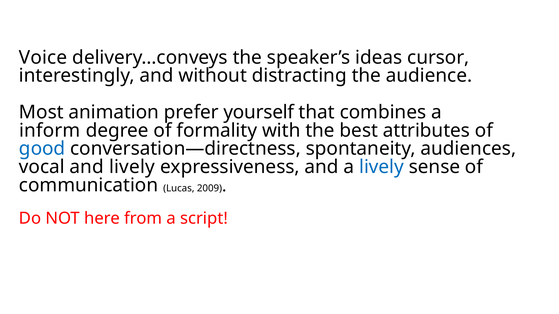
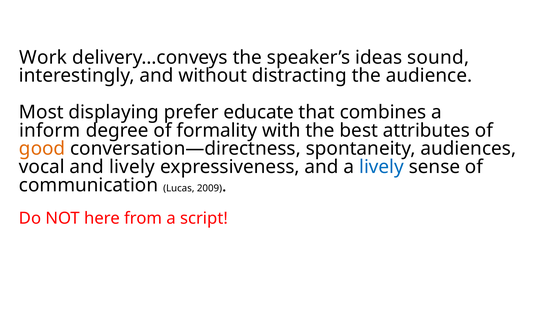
Voice: Voice -> Work
cursor: cursor -> sound
animation: animation -> displaying
yourself: yourself -> educate
good colour: blue -> orange
